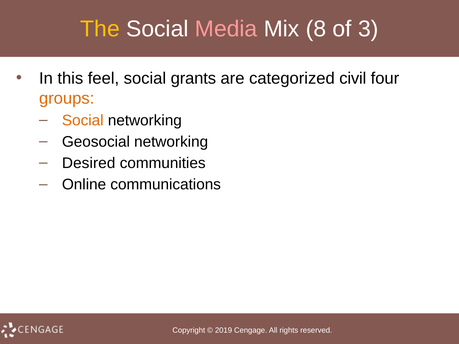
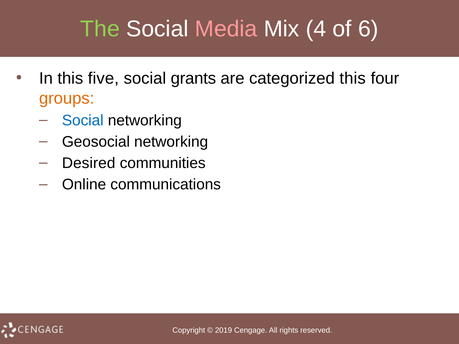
The colour: yellow -> light green
8: 8 -> 4
3: 3 -> 6
feel: feel -> five
categorized civil: civil -> this
Social at (83, 120) colour: orange -> blue
